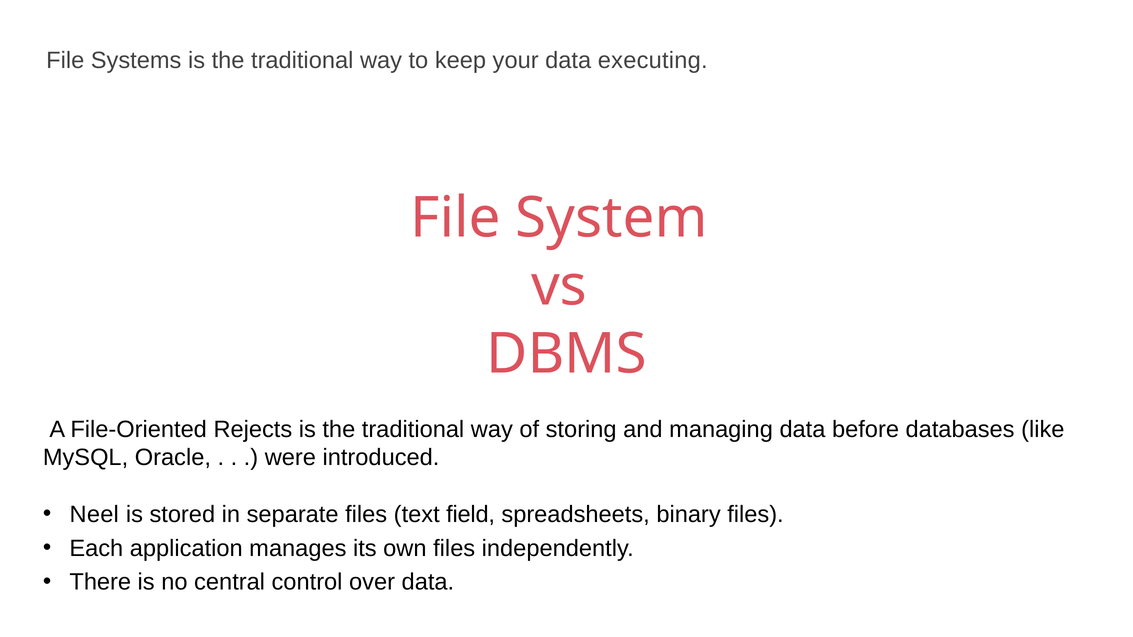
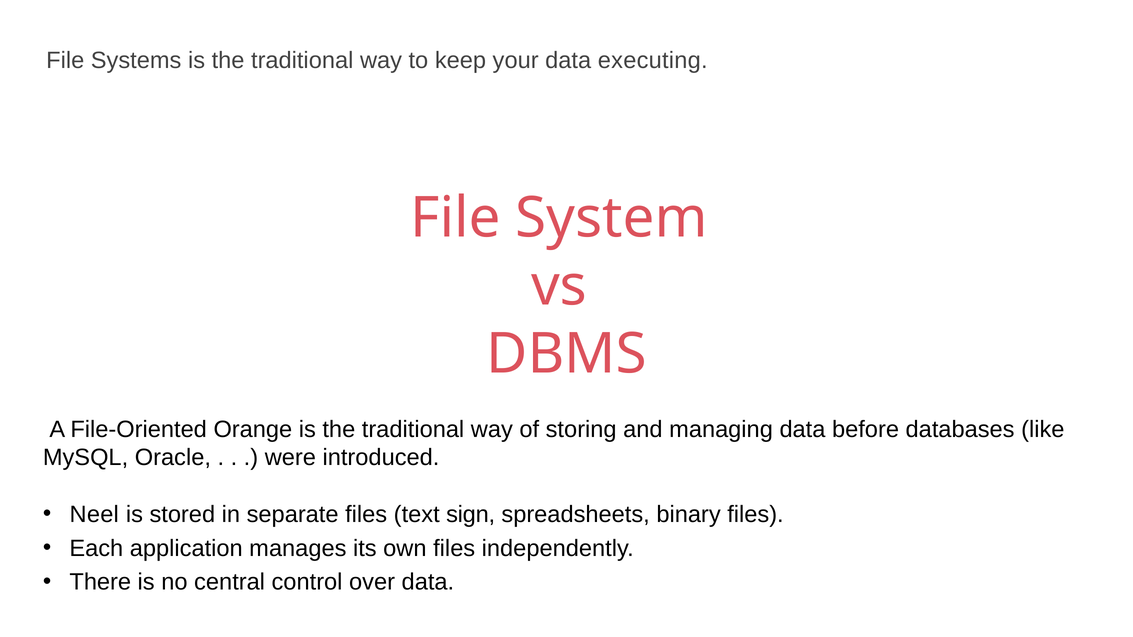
Rejects: Rejects -> Orange
field: field -> sign
